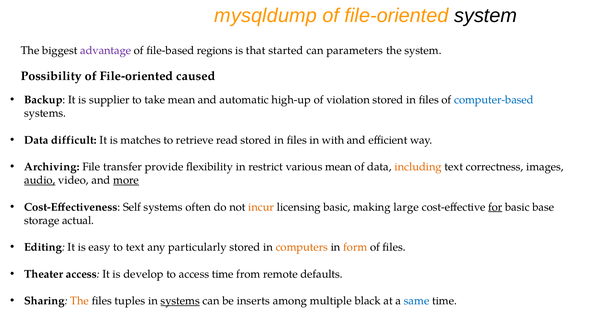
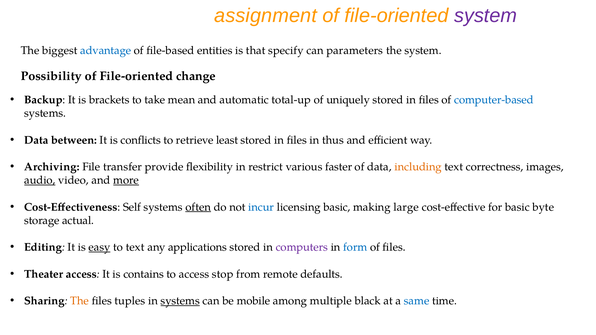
mysqldump: mysqldump -> assignment
system at (486, 16) colour: black -> purple
advantage colour: purple -> blue
regions: regions -> entities
started: started -> specify
caused: caused -> change
supplier: supplier -> brackets
high-up: high-up -> total-up
violation: violation -> uniquely
difficult: difficult -> between
matches: matches -> conflicts
read: read -> least
with: with -> thus
various mean: mean -> faster
often underline: none -> present
incur colour: orange -> blue
for underline: present -> none
base: base -> byte
easy underline: none -> present
particularly: particularly -> applications
computers colour: orange -> purple
form colour: orange -> blue
develop: develop -> contains
access time: time -> stop
inserts: inserts -> mobile
